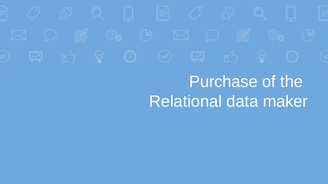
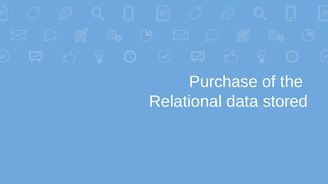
maker: maker -> stored
